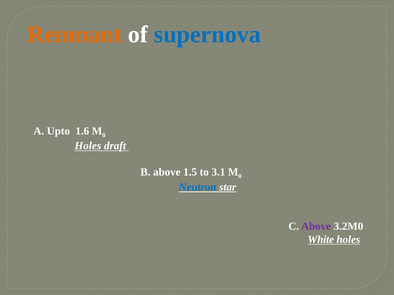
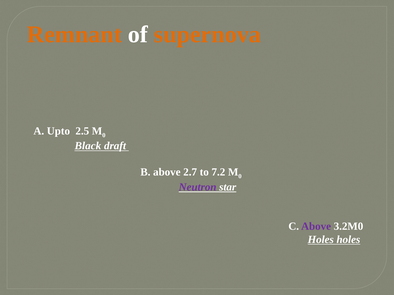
supernova colour: blue -> orange
1.6: 1.6 -> 2.5
Holes at (88, 146): Holes -> Black
1.5: 1.5 -> 2.7
3.1: 3.1 -> 7.2
Neutron colour: blue -> purple
White at (321, 240): White -> Holes
